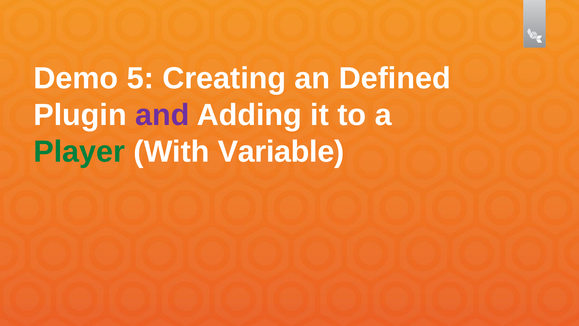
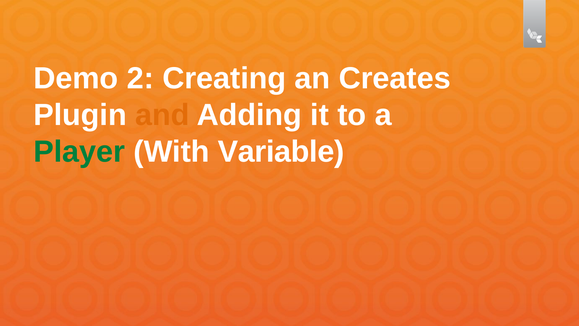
5: 5 -> 2
Defined: Defined -> Creates
and colour: purple -> orange
